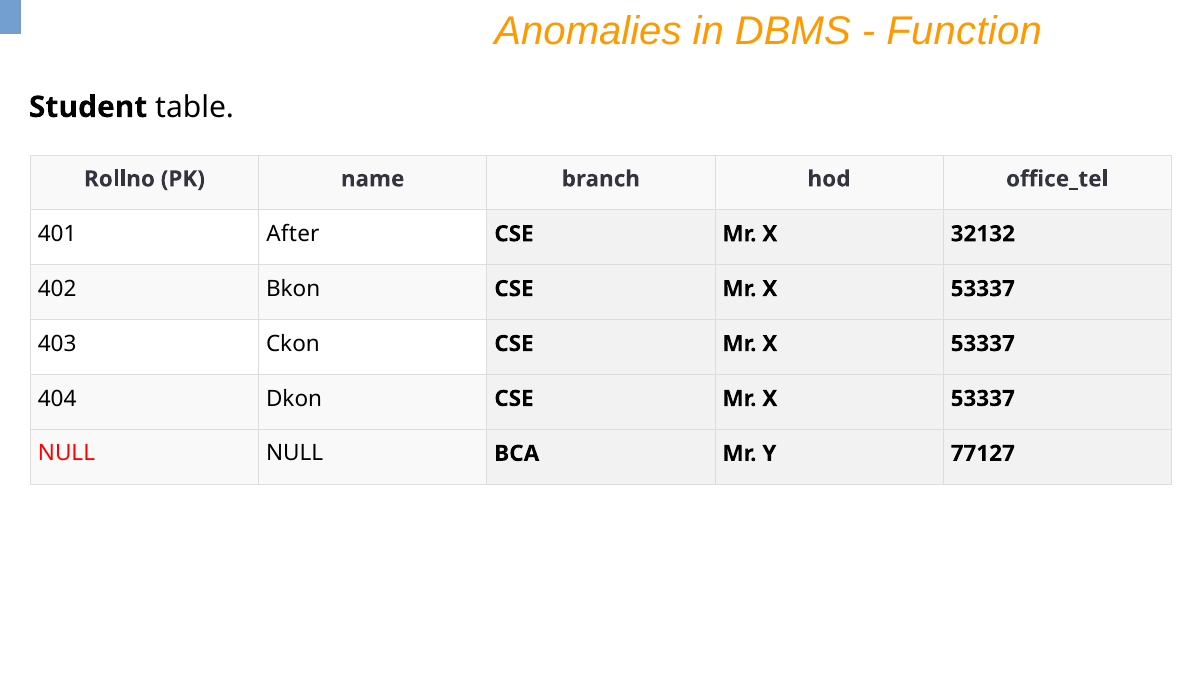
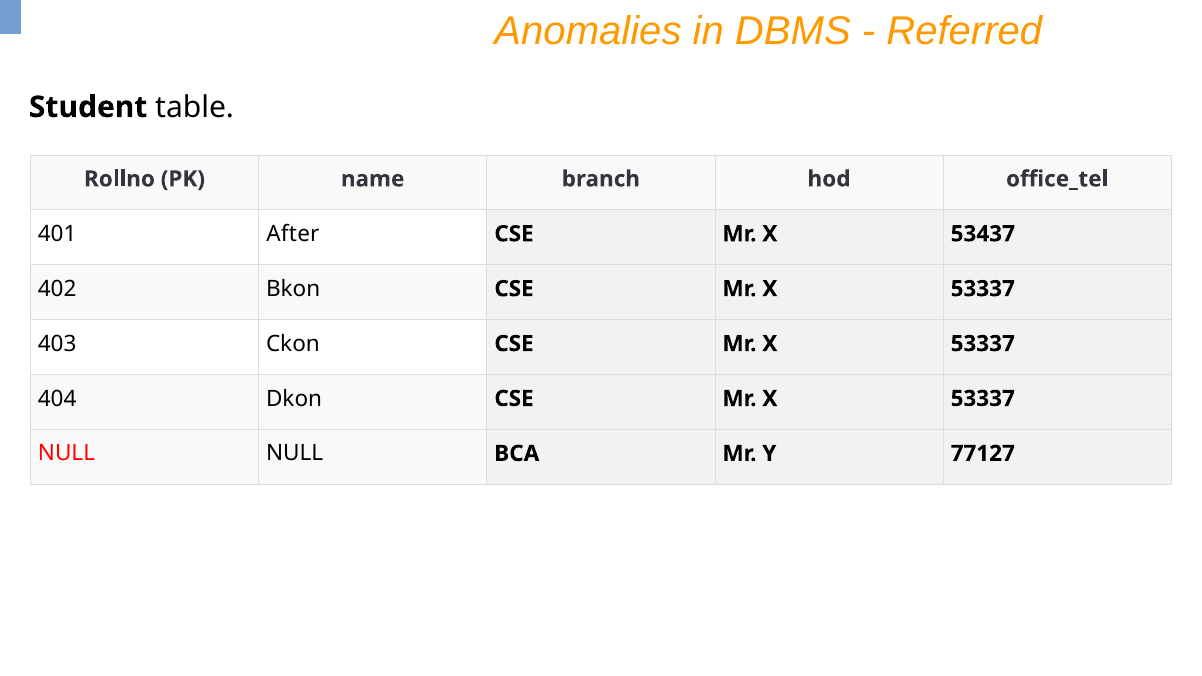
Function: Function -> Referred
32132: 32132 -> 53437
